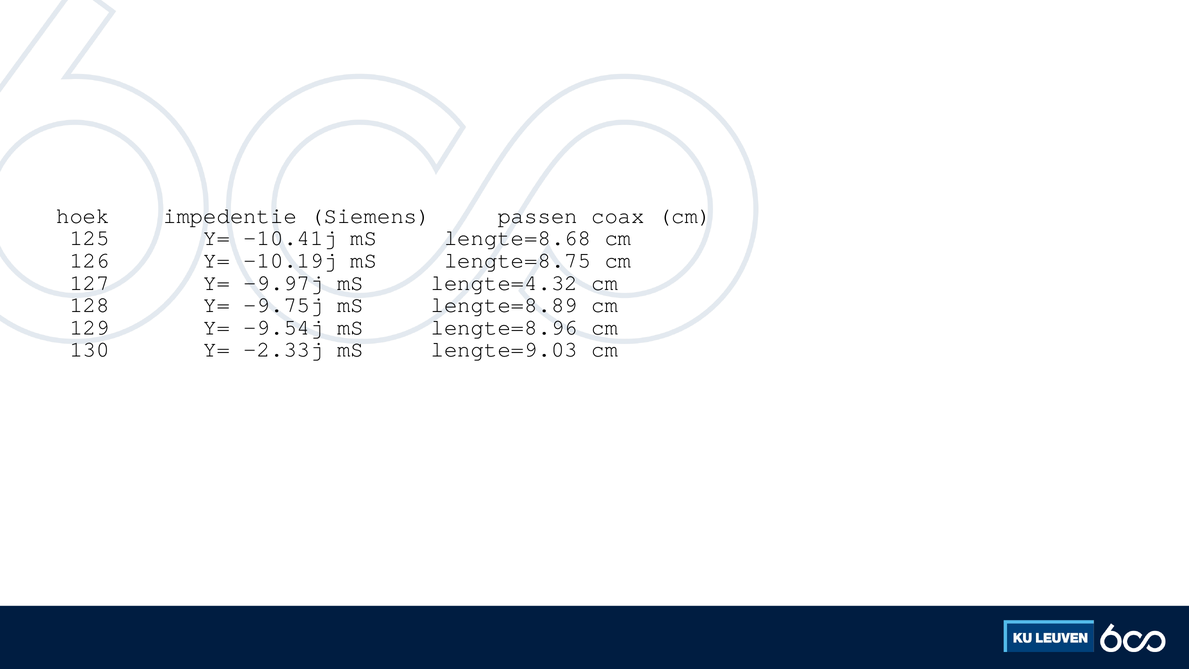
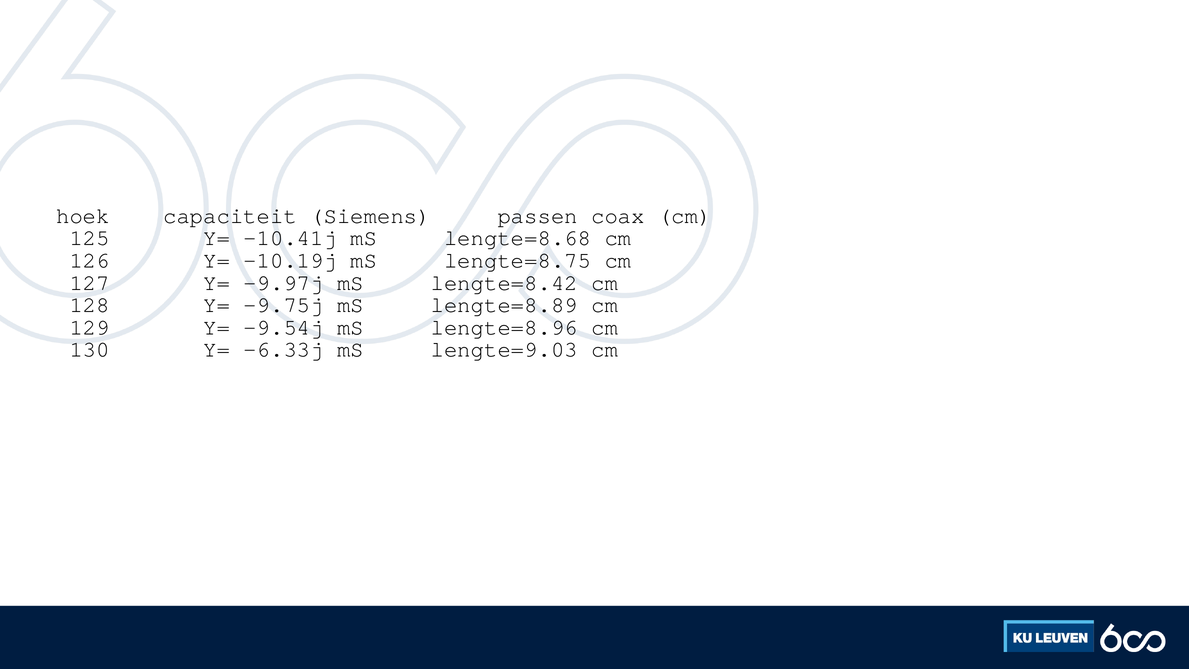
impedentie: impedentie -> capaciteit
lengte=4.32: lengte=4.32 -> lengte=8.42
-2.33j: -2.33j -> -6.33j
